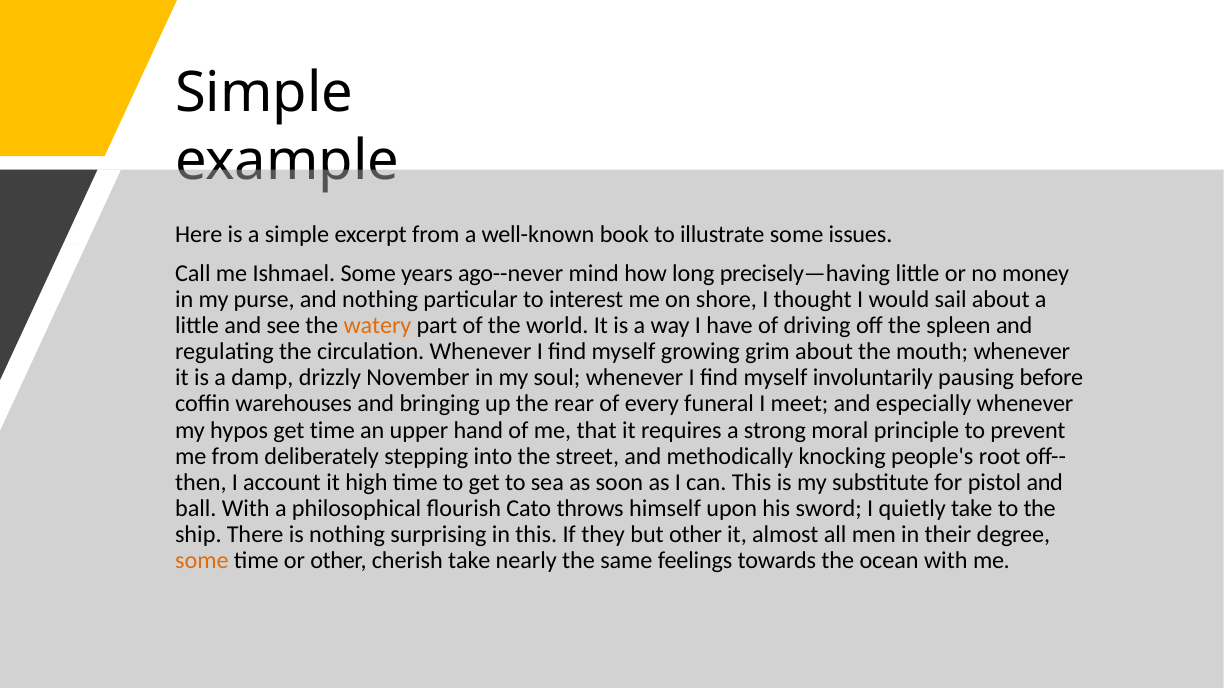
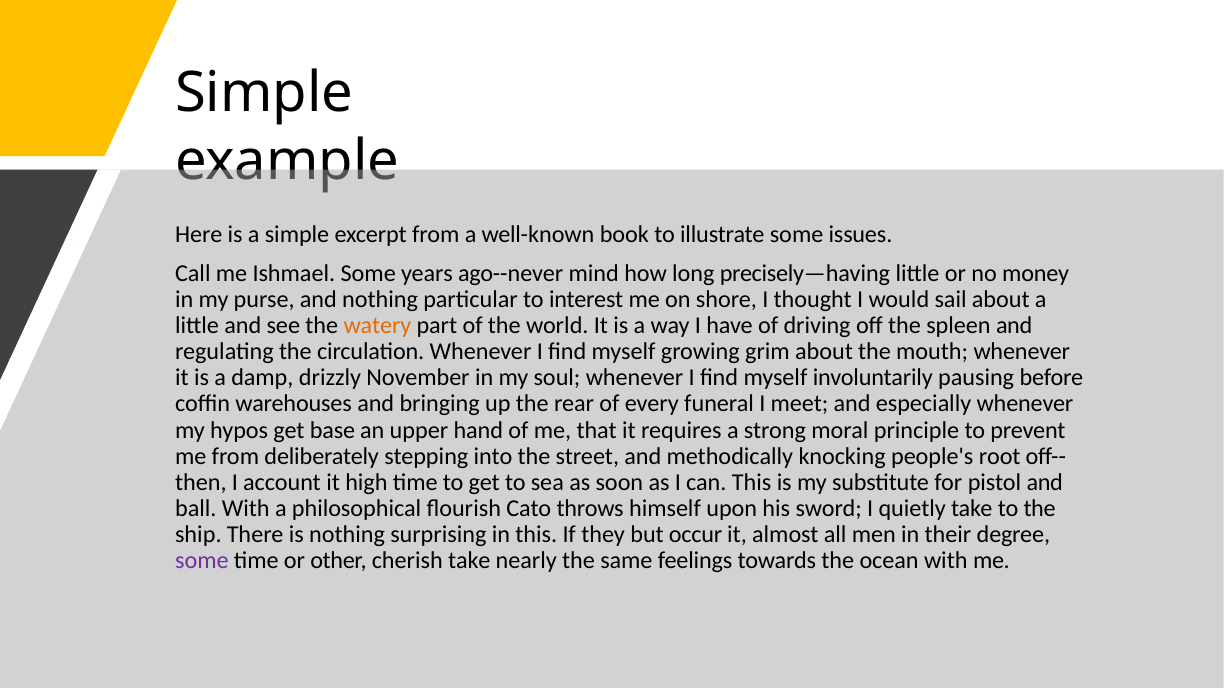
get time: time -> base
but other: other -> occur
some at (202, 561) colour: orange -> purple
